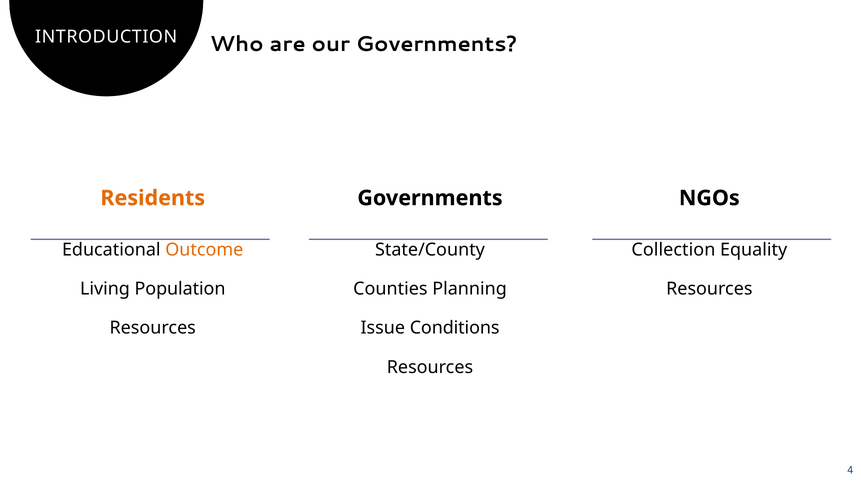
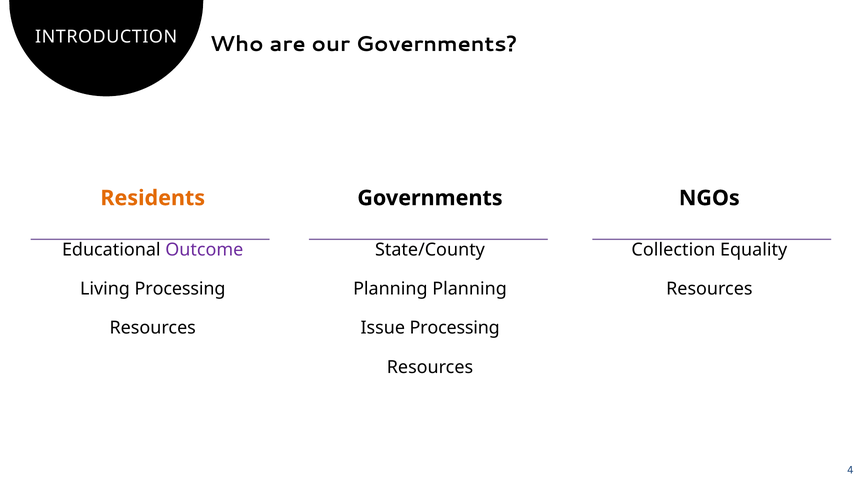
Outcome colour: orange -> purple
Living Population: Population -> Processing
Counties at (390, 289): Counties -> Planning
Issue Conditions: Conditions -> Processing
